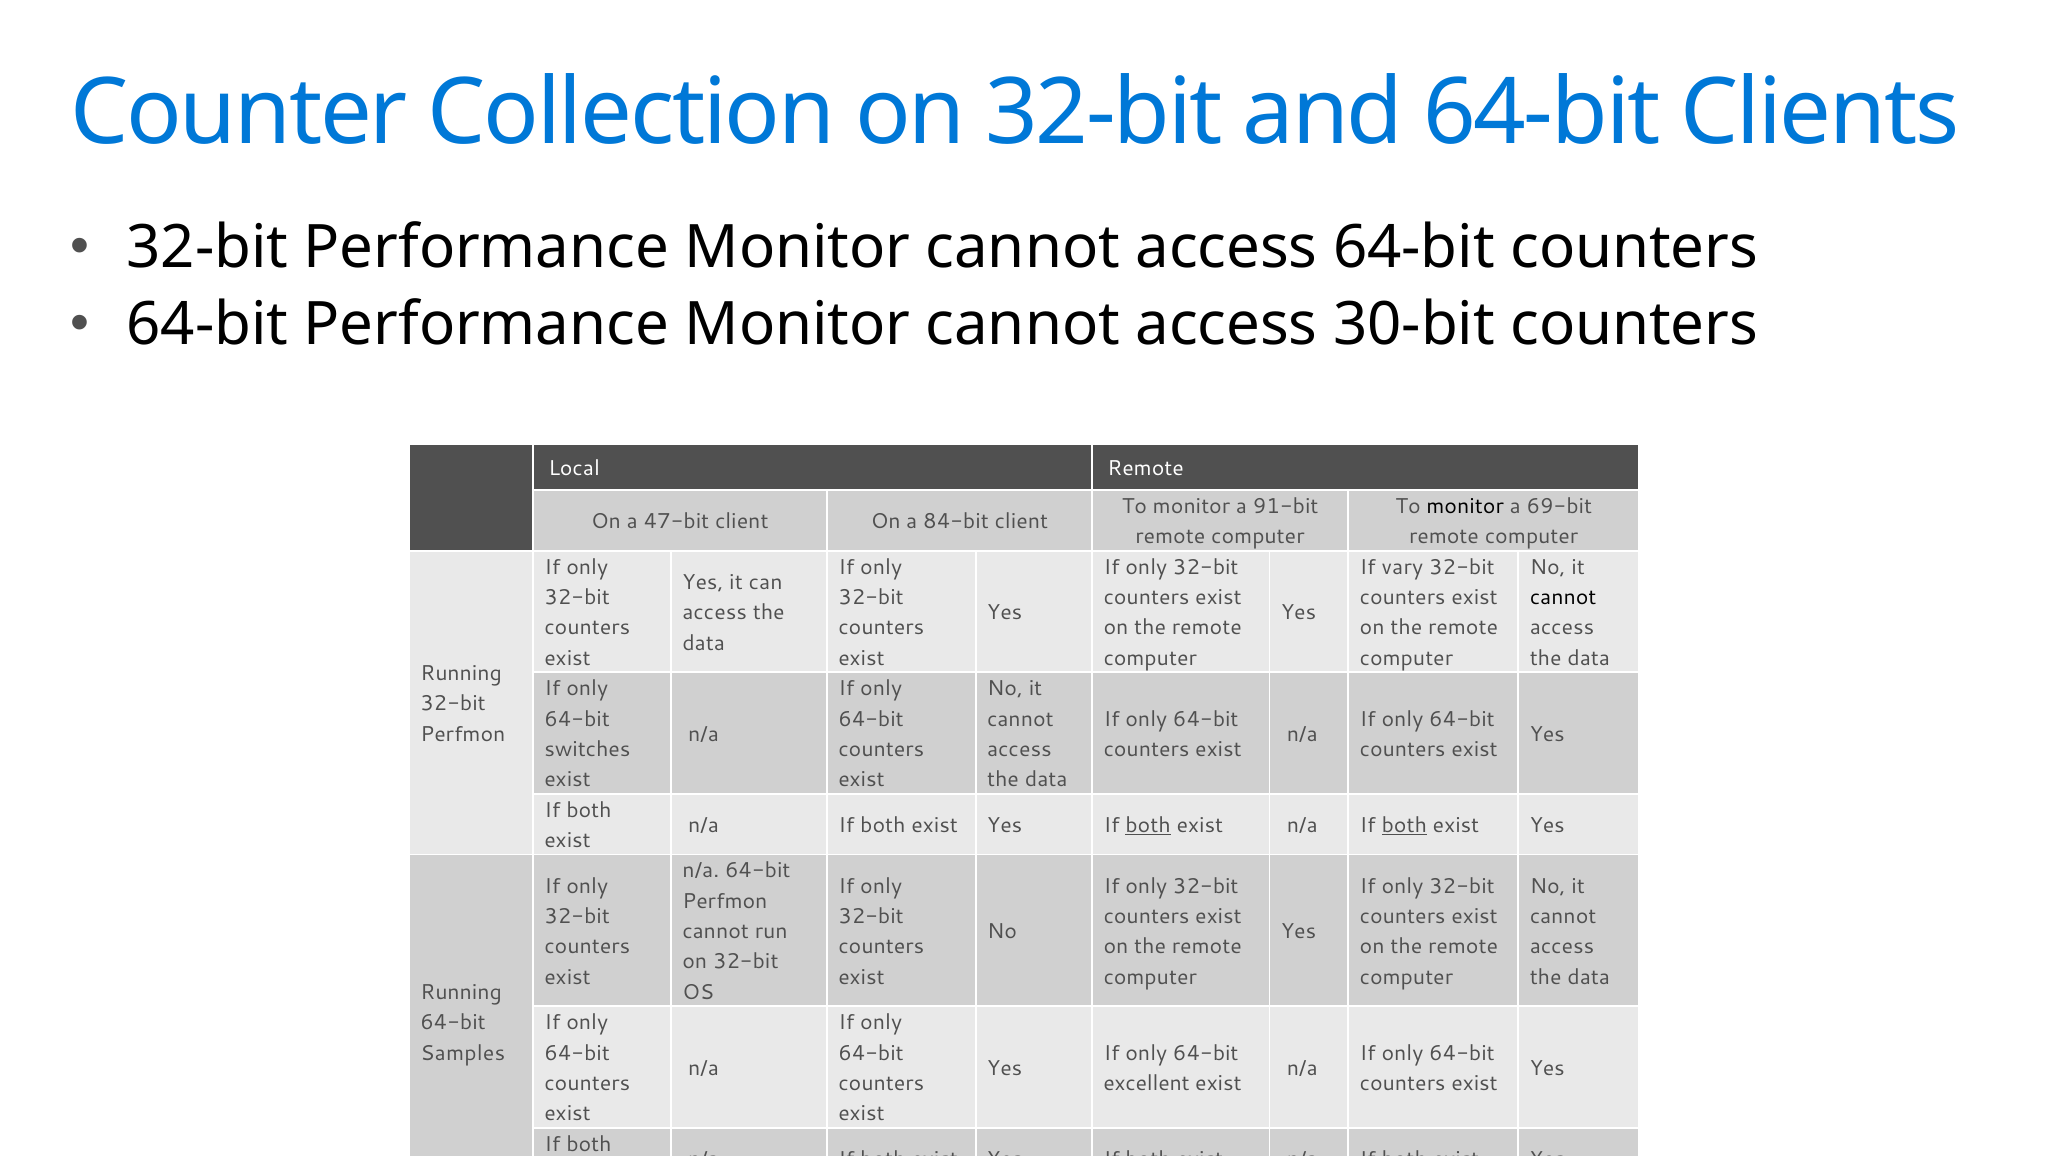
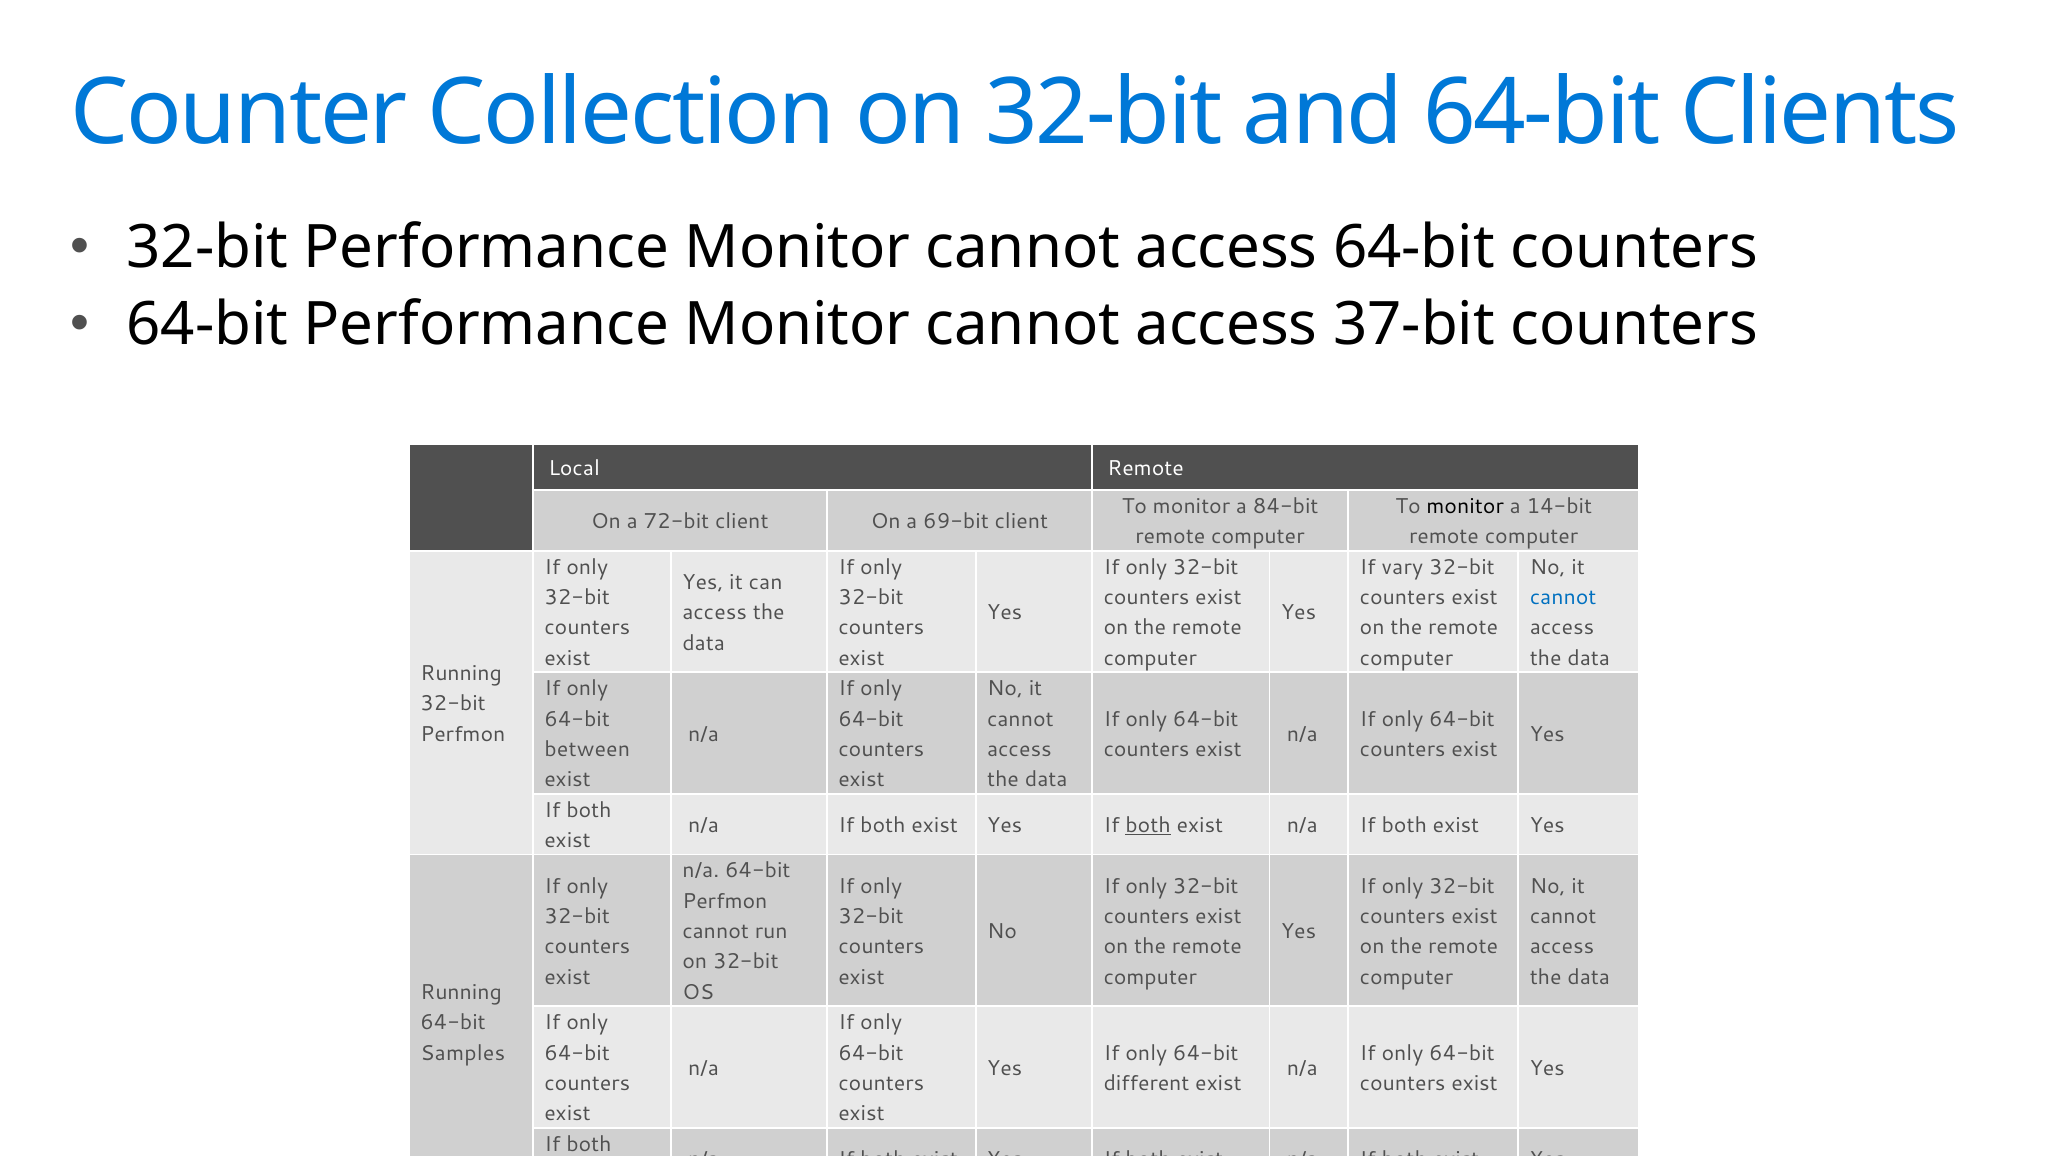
30-bit: 30-bit -> 37-bit
91-bit: 91-bit -> 84-bit
69-bit: 69-bit -> 14-bit
47-bit: 47-bit -> 72-bit
84-bit: 84-bit -> 69-bit
cannot at (1563, 598) colour: black -> blue
switches: switches -> between
both at (1404, 826) underline: present -> none
excellent: excellent -> different
